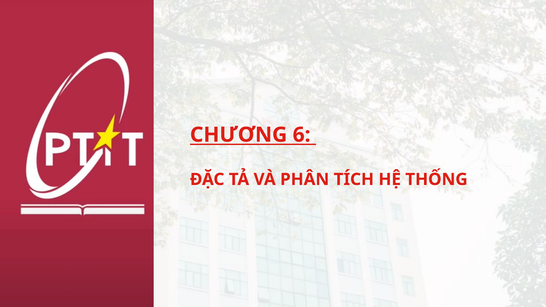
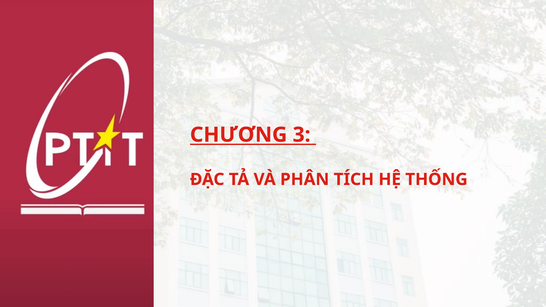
6: 6 -> 3
